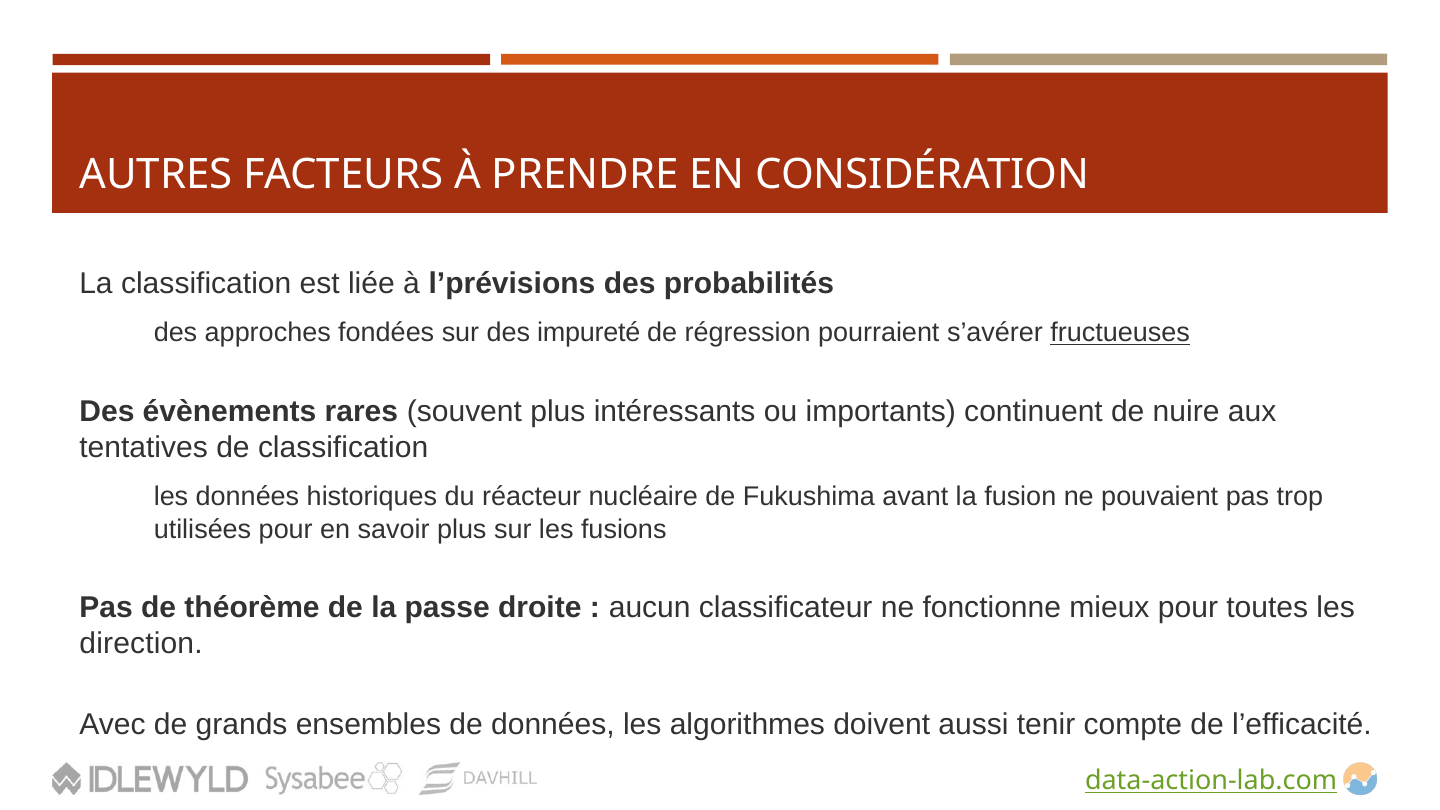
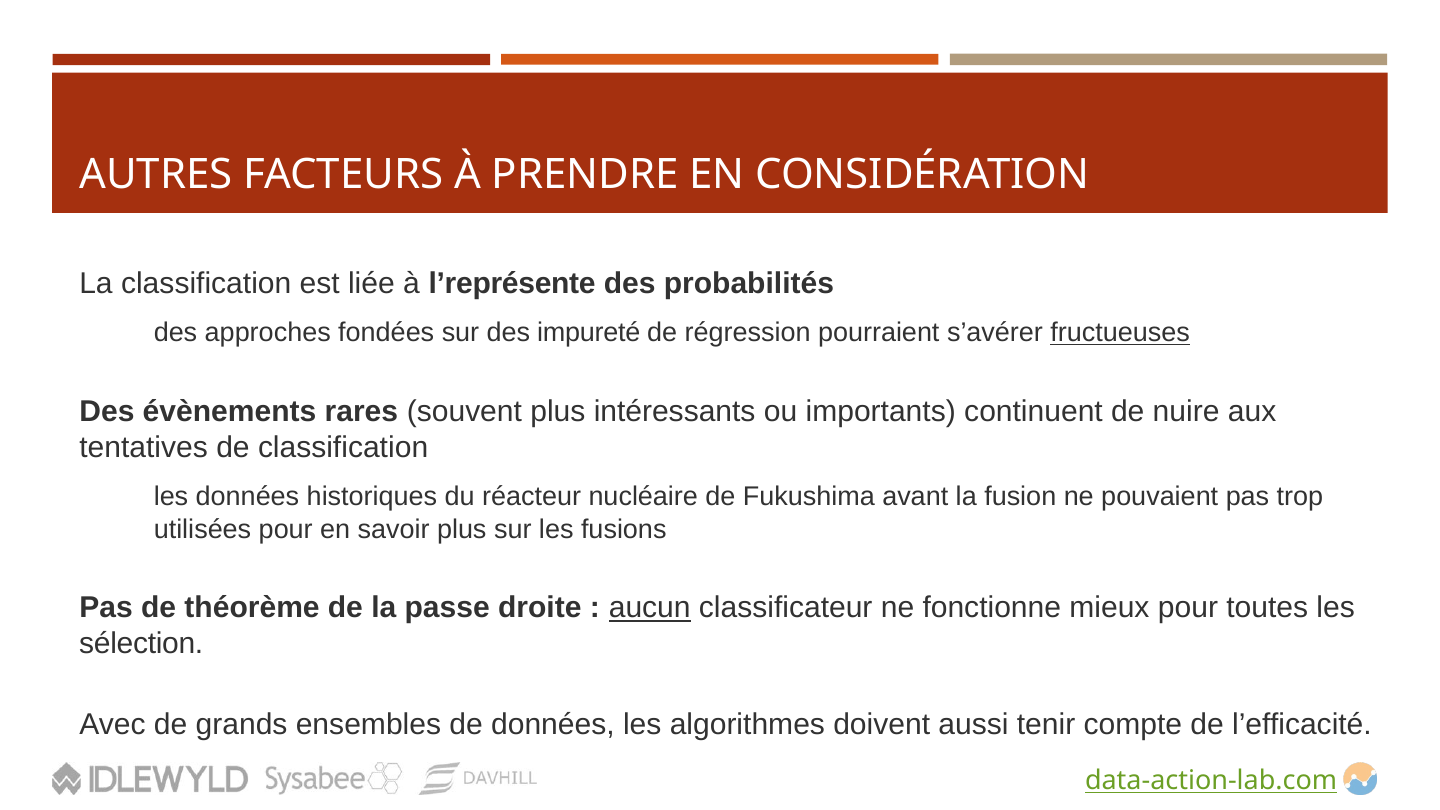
l’prévisions: l’prévisions -> l’représente
aucun underline: none -> present
direction: direction -> sélection
